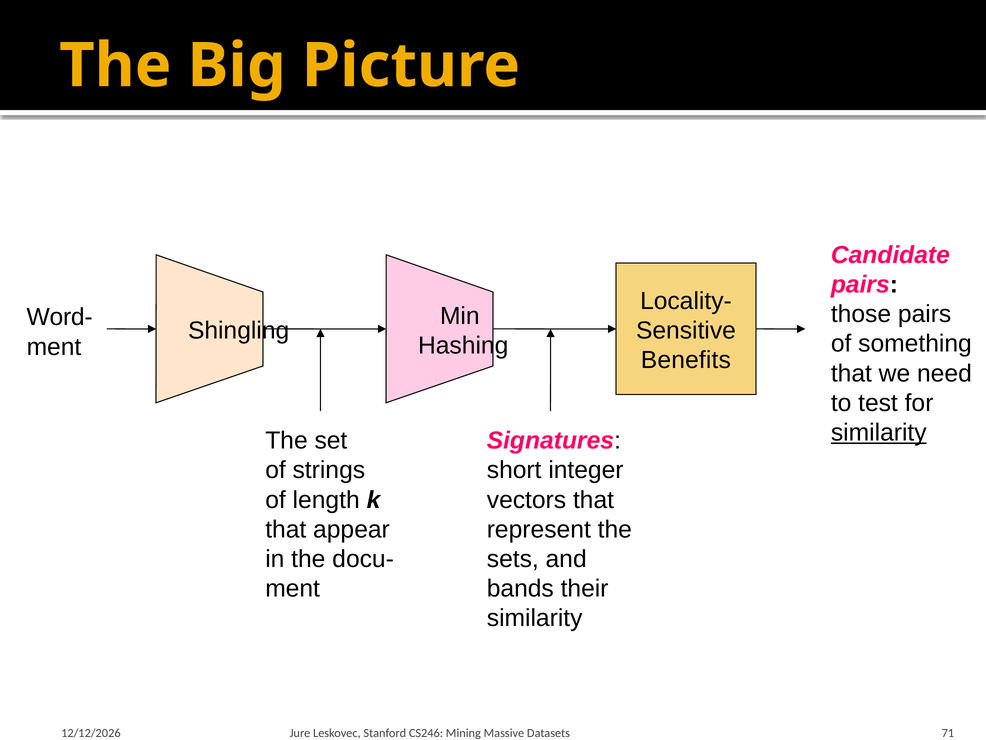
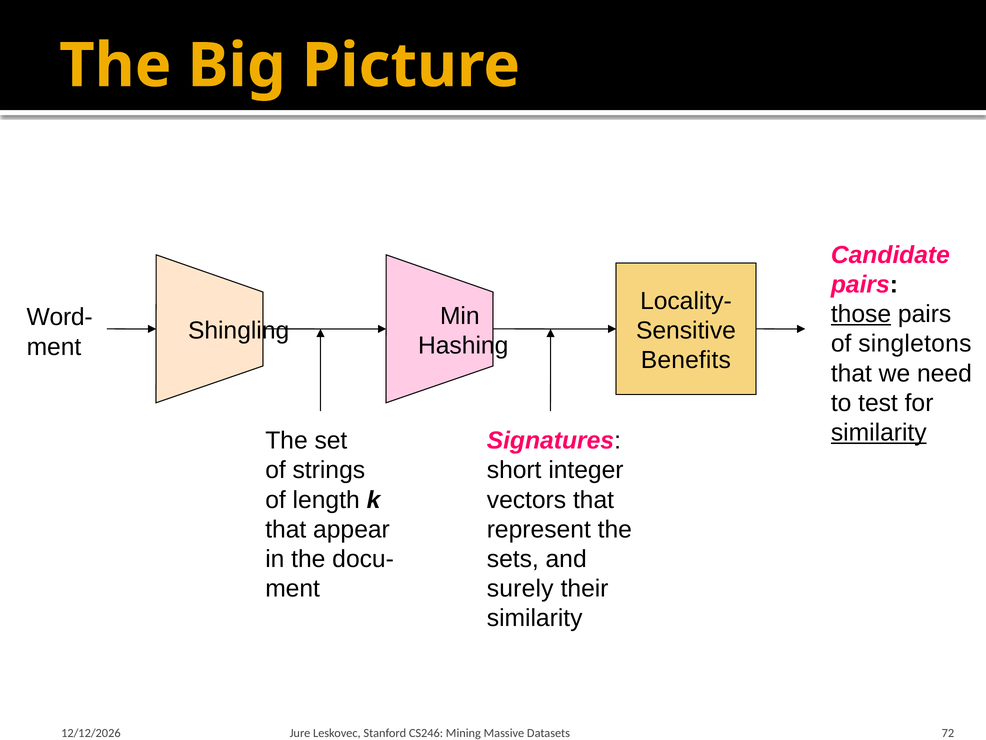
those underline: none -> present
something: something -> singletons
bands: bands -> surely
71: 71 -> 72
